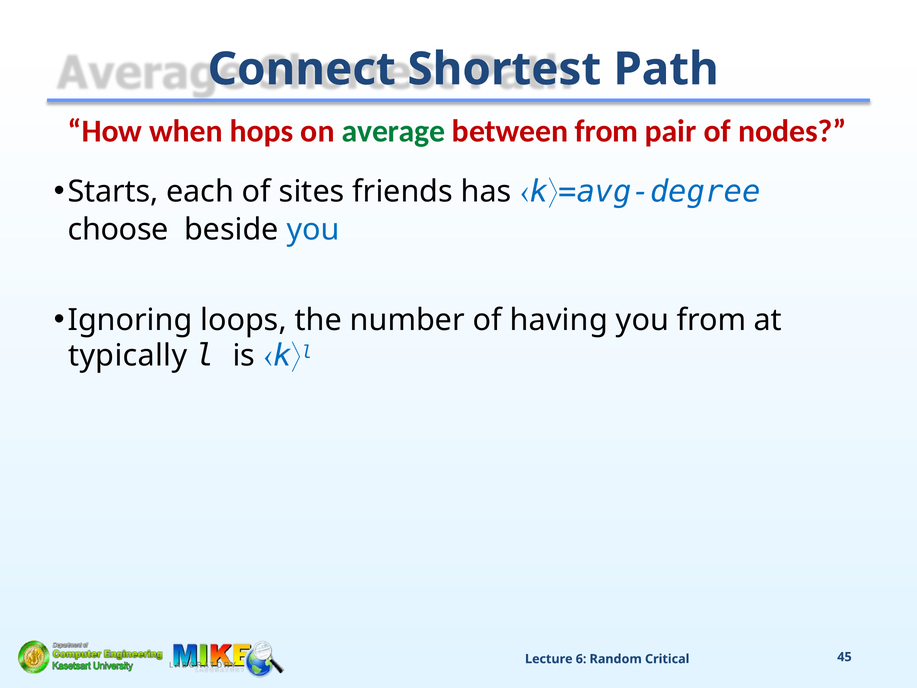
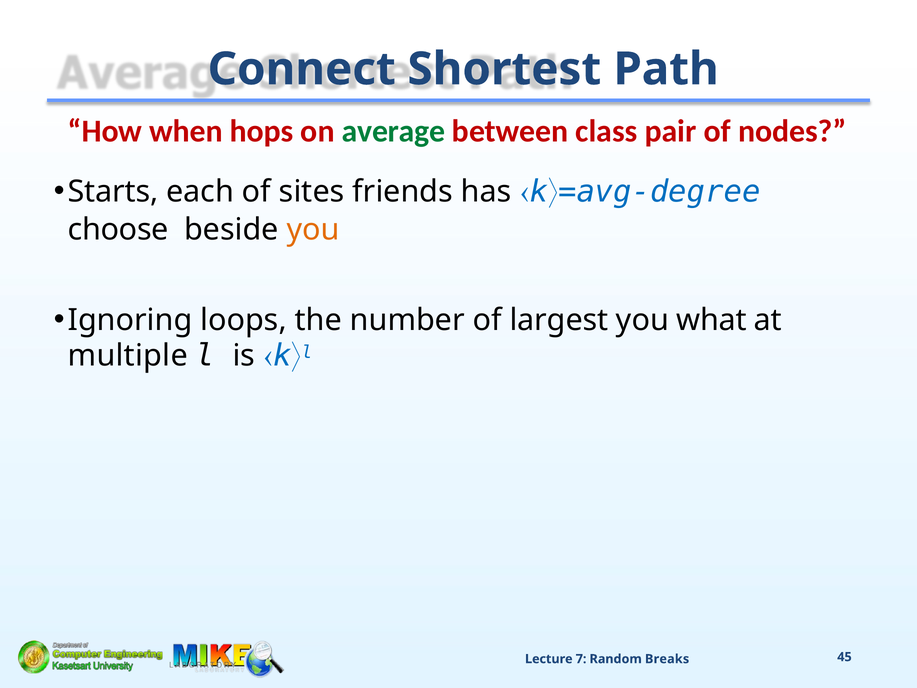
between from: from -> class
you at (313, 230) colour: blue -> orange
having: having -> largest
you from: from -> what
typically: typically -> multiple
6: 6 -> 7
Critical: Critical -> Breaks
